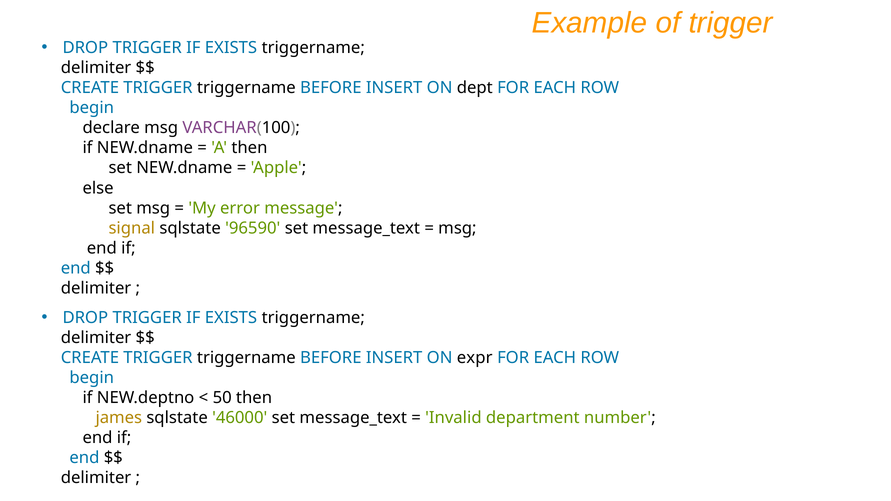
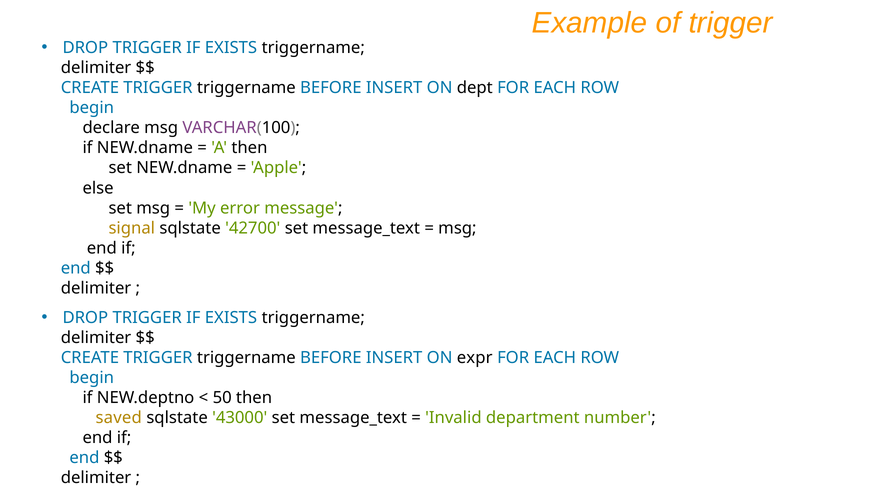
96590: 96590 -> 42700
james: james -> saved
46000: 46000 -> 43000
